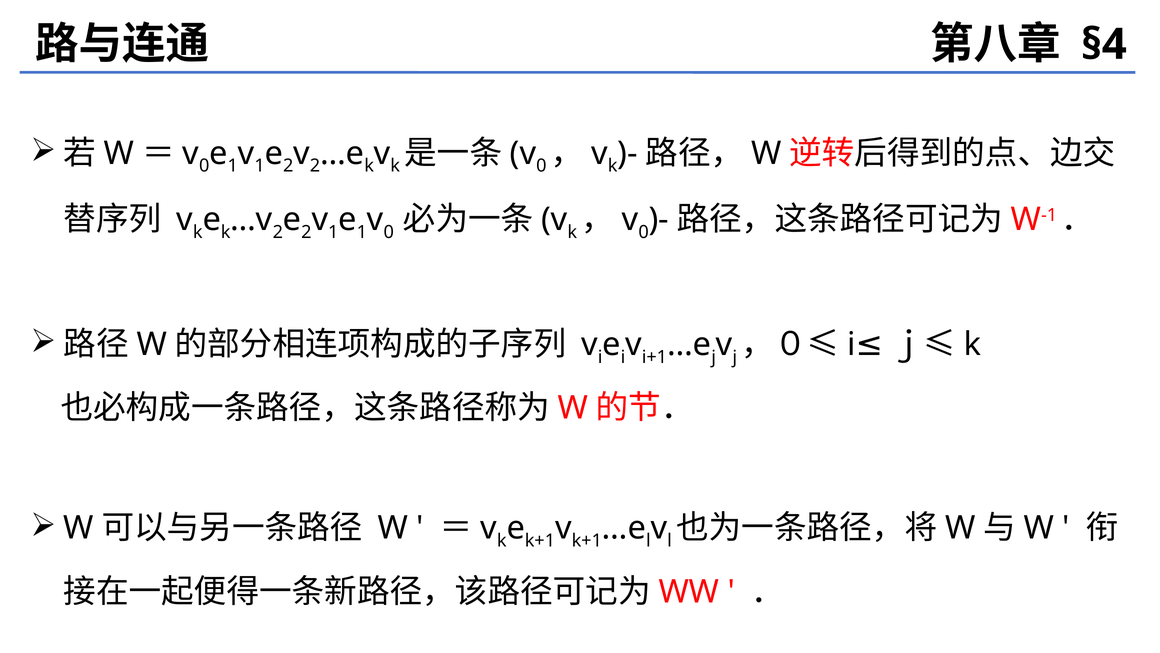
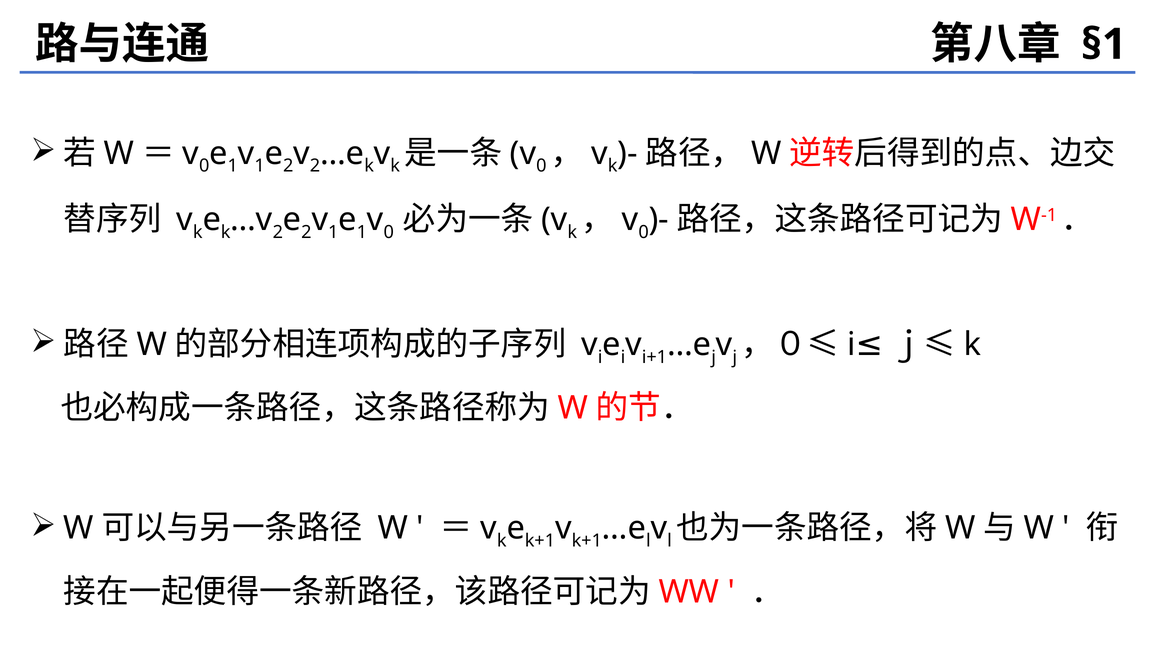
§4: §4 -> §1
